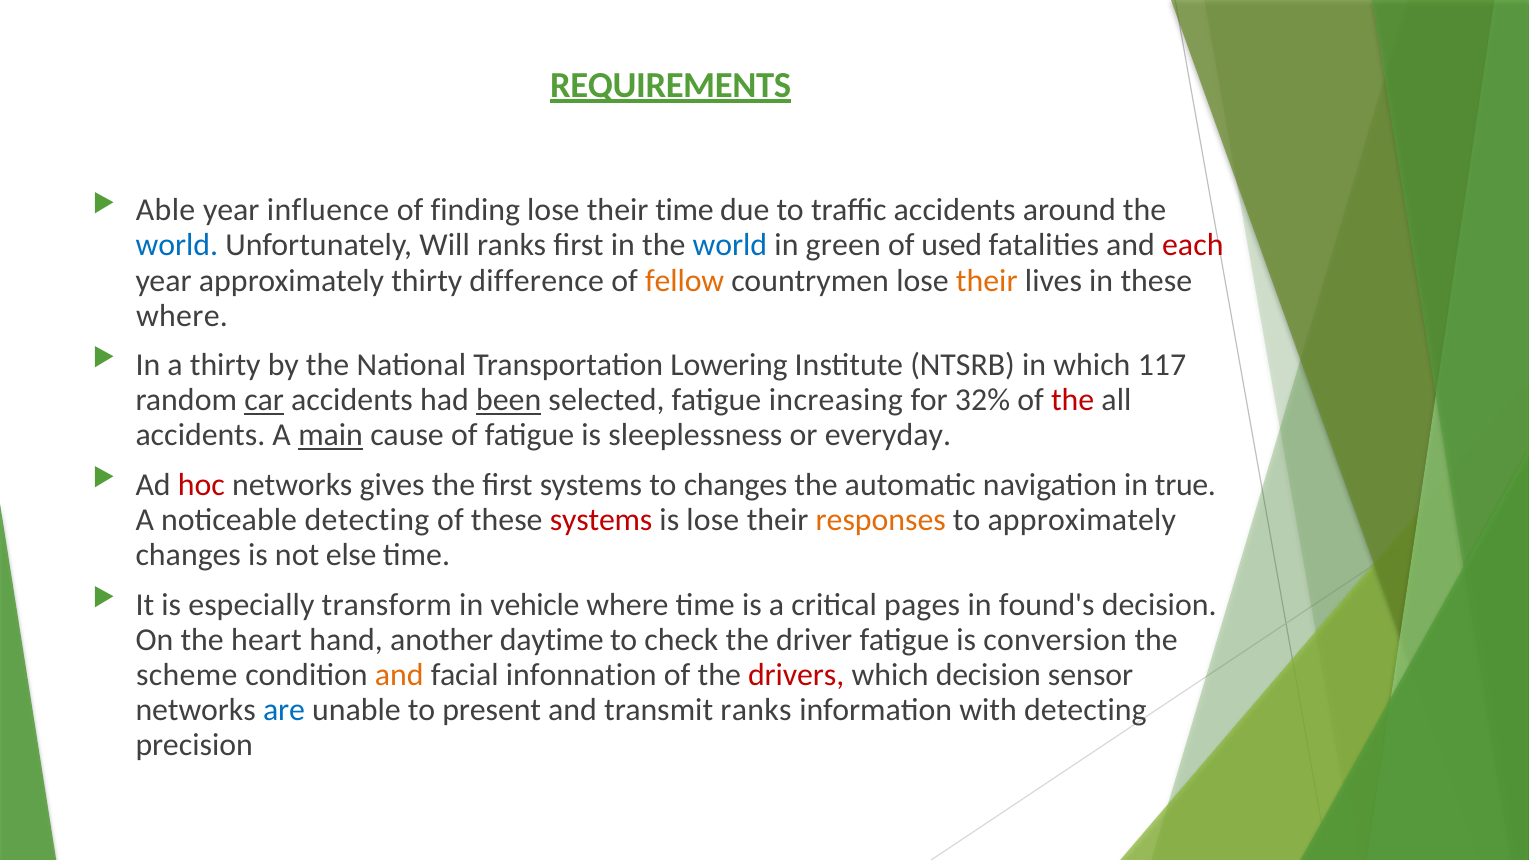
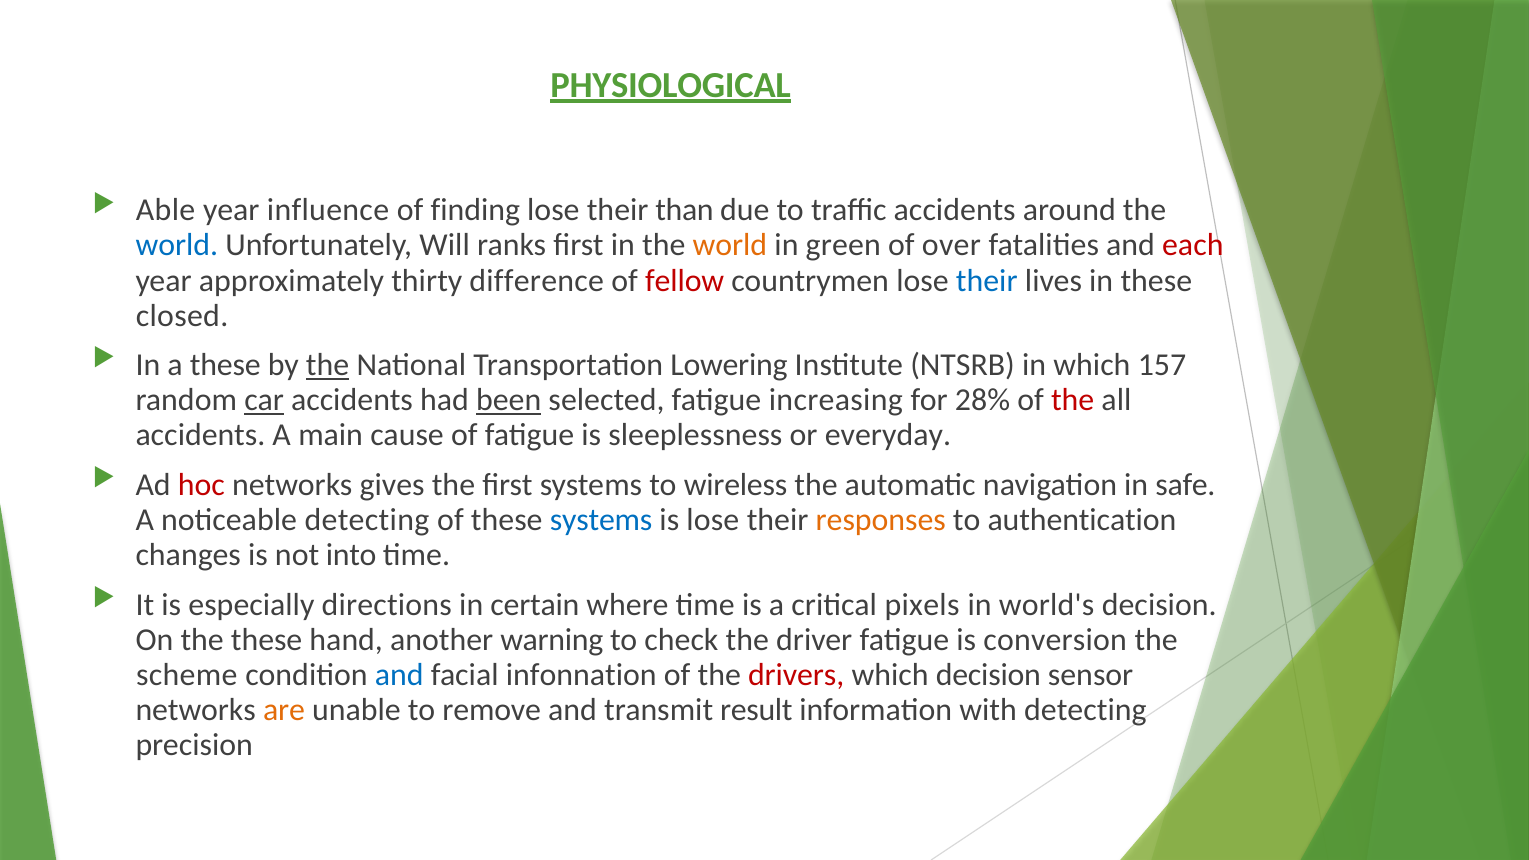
REQUIREMENTS: REQUIREMENTS -> PHYSIOLOGICAL
their time: time -> than
world at (730, 245) colour: blue -> orange
used: used -> over
fellow colour: orange -> red
their at (987, 281) colour: orange -> blue
where at (182, 316): where -> closed
a thirty: thirty -> these
the at (328, 365) underline: none -> present
117: 117 -> 157
32%: 32% -> 28%
main underline: present -> none
to changes: changes -> wireless
true: true -> safe
systems at (601, 520) colour: red -> blue
to approximately: approximately -> authentication
else: else -> into
transform: transform -> directions
vehicle: vehicle -> certain
pages: pages -> pixels
found's: found's -> world's
the heart: heart -> these
daytime: daytime -> warning
and at (399, 675) colour: orange -> blue
are colour: blue -> orange
present: present -> remove
transmit ranks: ranks -> result
